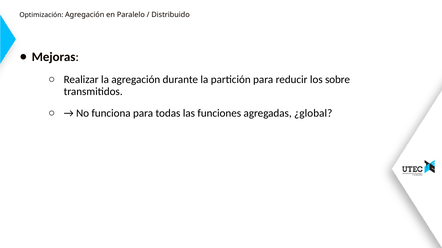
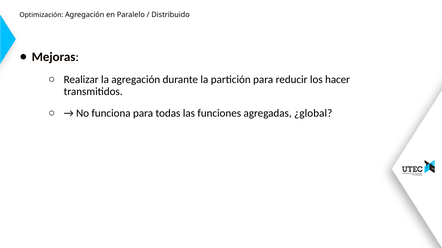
sobre: sobre -> hacer
